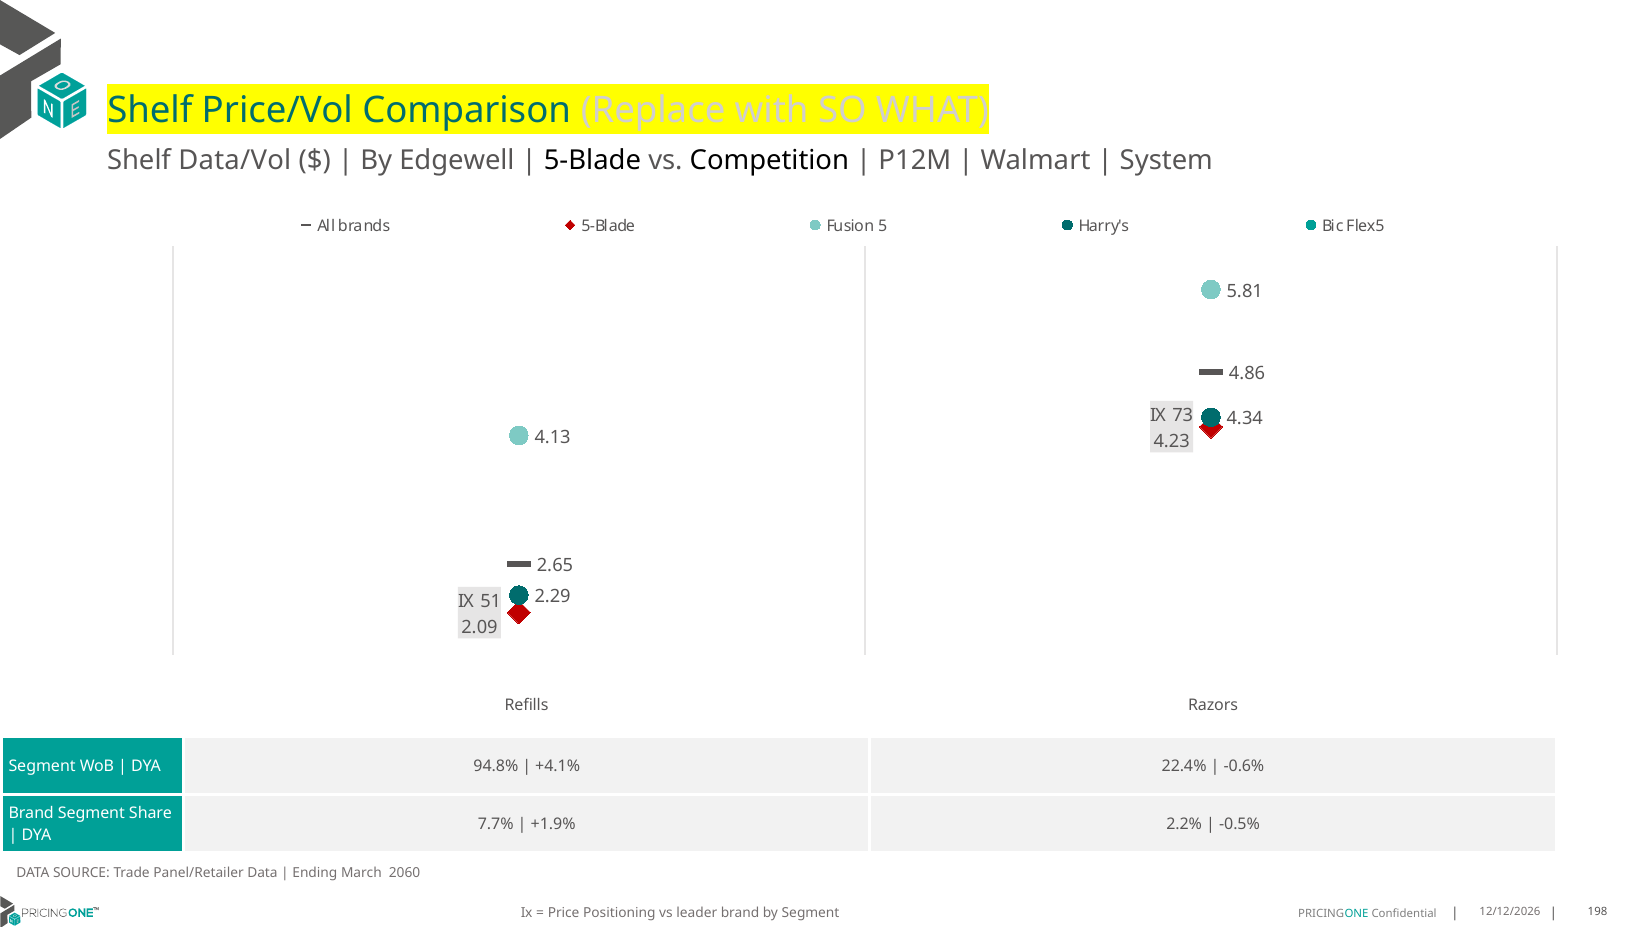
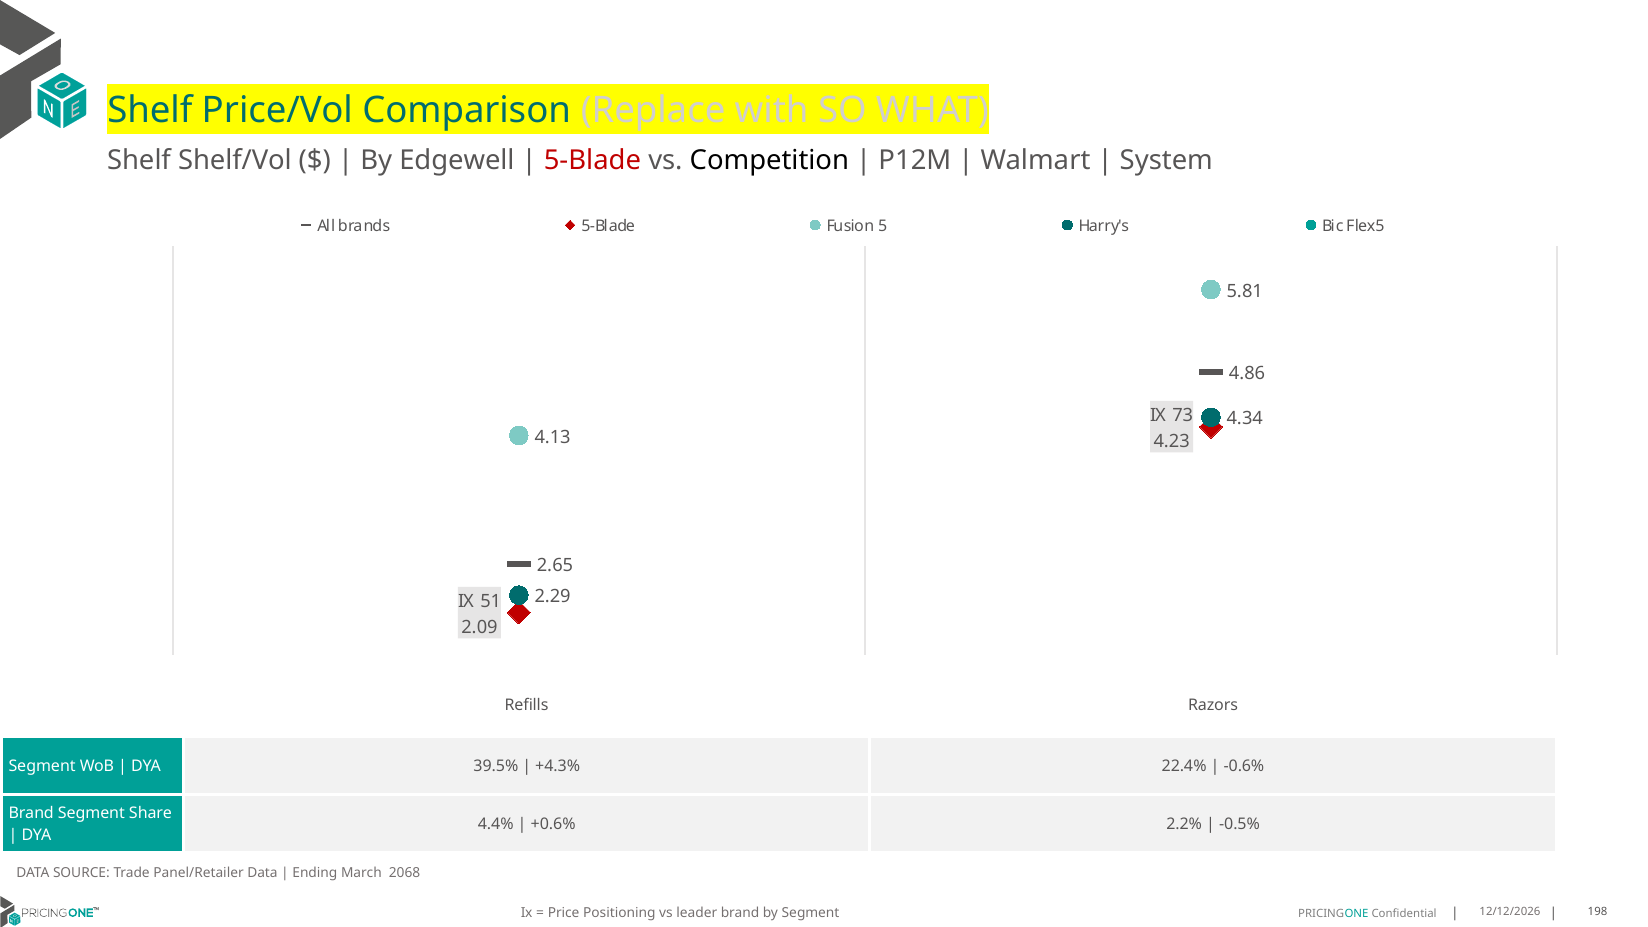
Data/Vol: Data/Vol -> Shelf/Vol
5-Blade at (592, 161) colour: black -> red
94.8%: 94.8% -> 39.5%
+4.1%: +4.1% -> +4.3%
7.7%: 7.7% -> 4.4%
+1.9%: +1.9% -> +0.6%
2060: 2060 -> 2068
